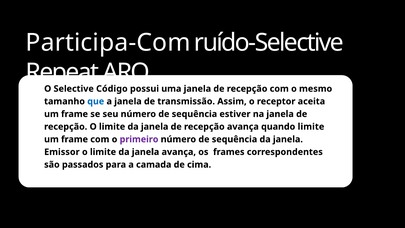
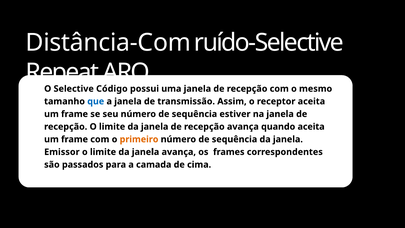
Participa-Com: Participa-Com -> Distância-Com
quando limite: limite -> aceita
primeiro colour: purple -> orange
